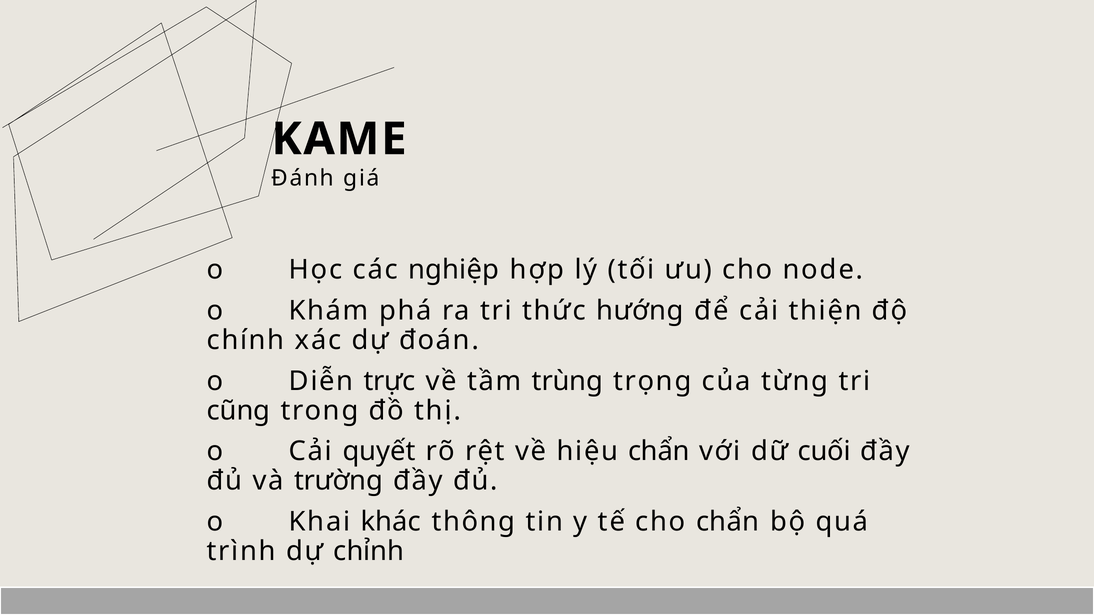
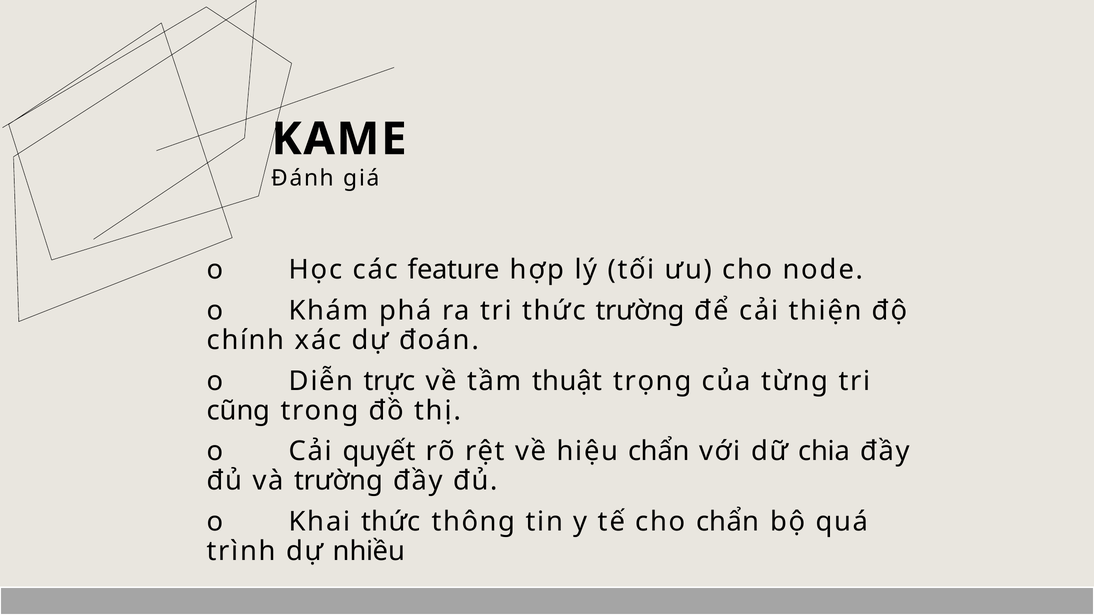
nghiệp: nghiệp -> feature
thức hướng: hướng -> trường
trùng: trùng -> thuật
cuối: cuối -> chia
Khai khác: khác -> thức
chỉnh: chỉnh -> nhiều
